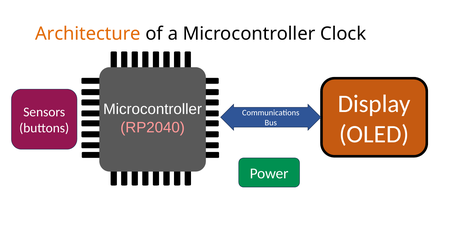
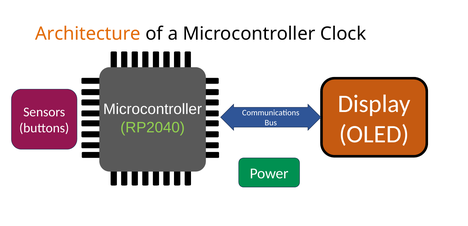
RP2040 colour: pink -> light green
